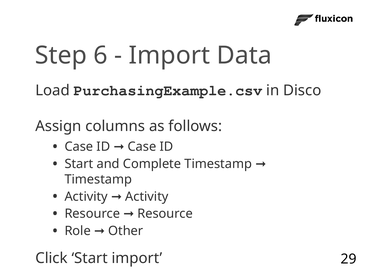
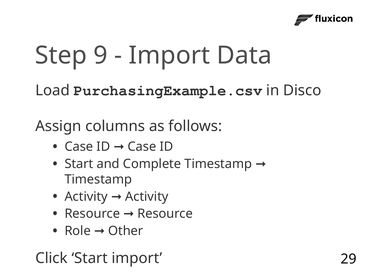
6: 6 -> 9
